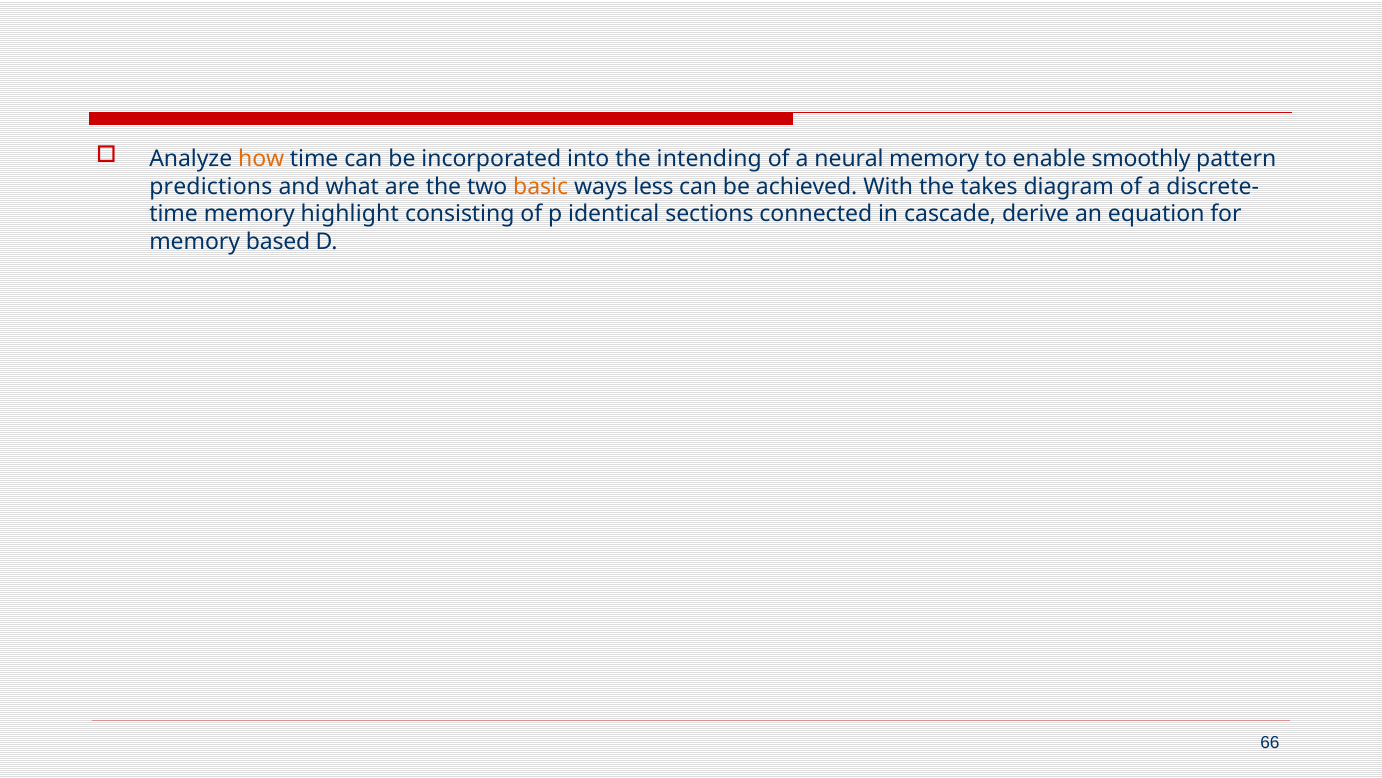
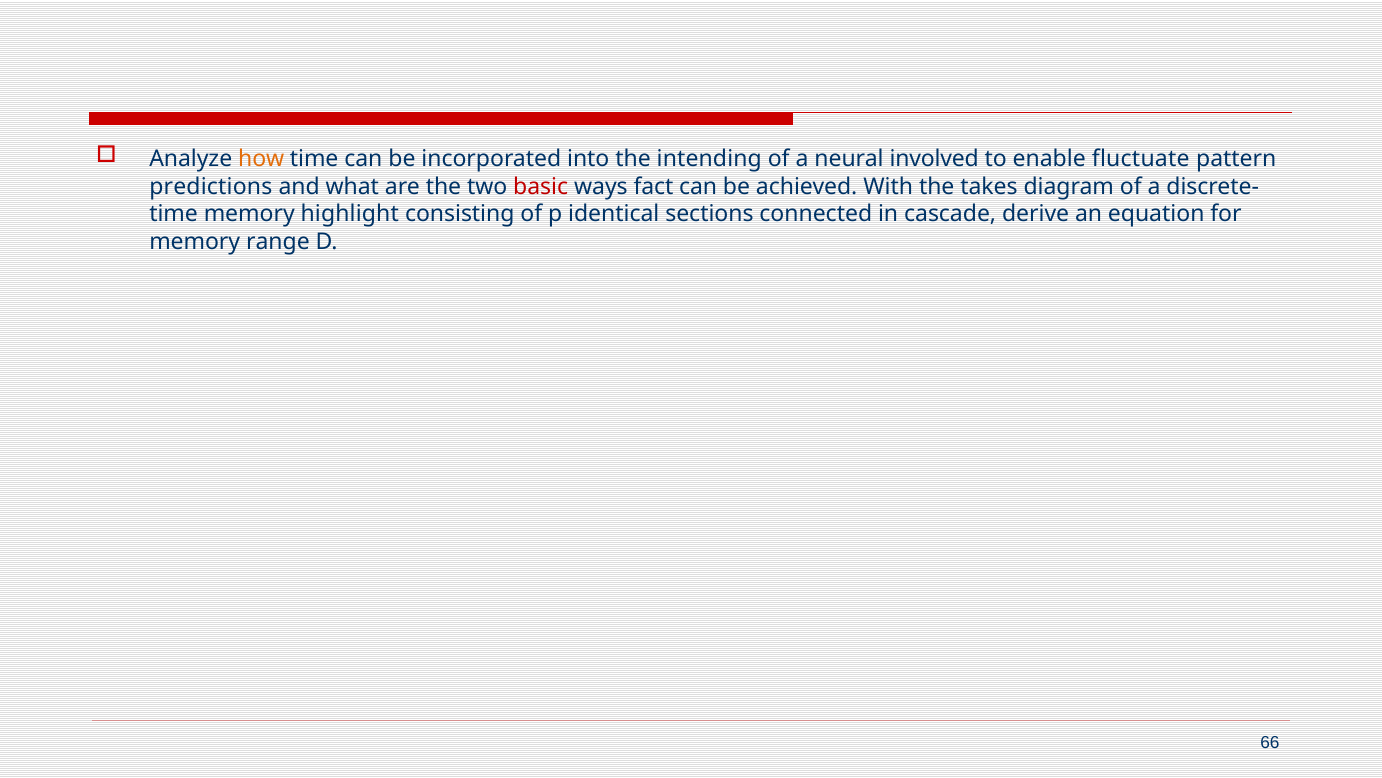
neural memory: memory -> involved
smoothly: smoothly -> fluctuate
basic colour: orange -> red
less: less -> fact
based: based -> range
